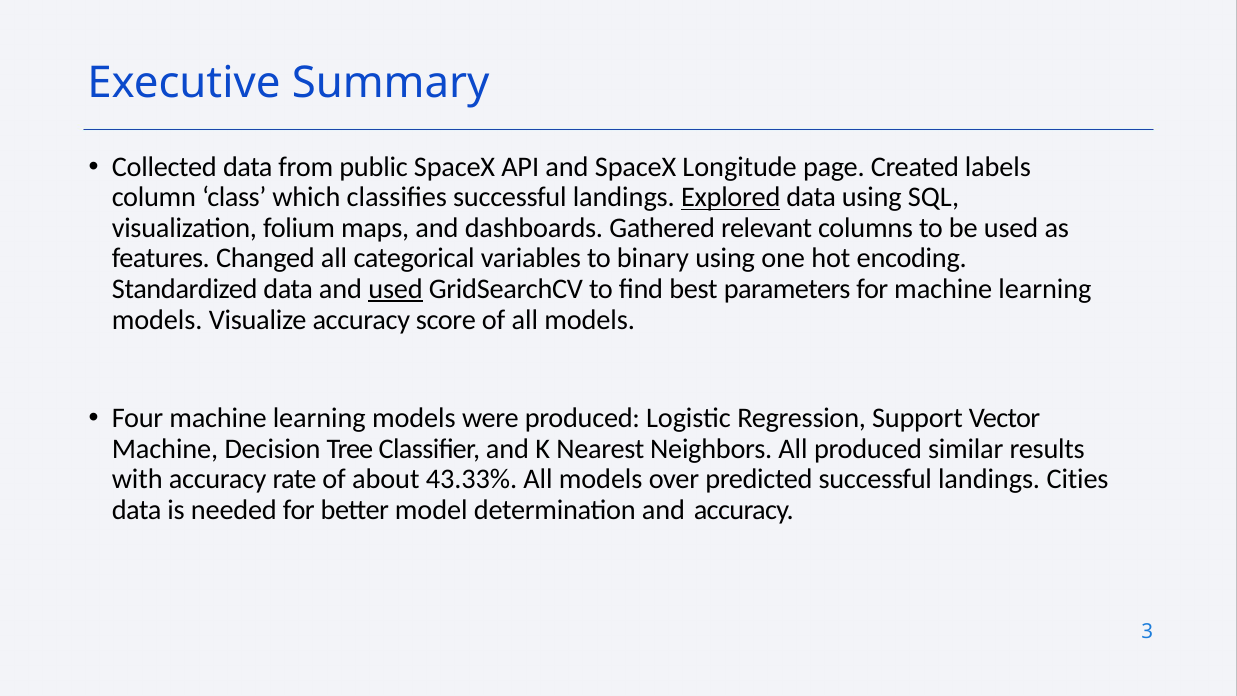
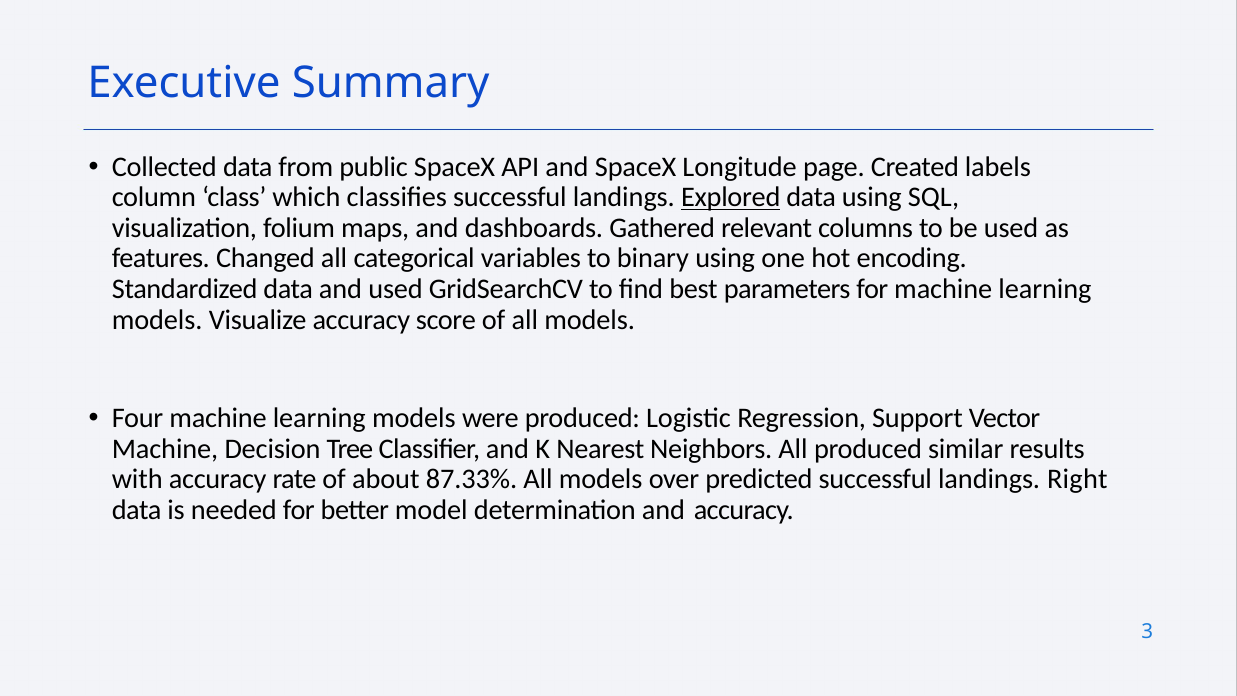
used at (396, 289) underline: present -> none
43.33%: 43.33% -> 87.33%
Cities: Cities -> Right
